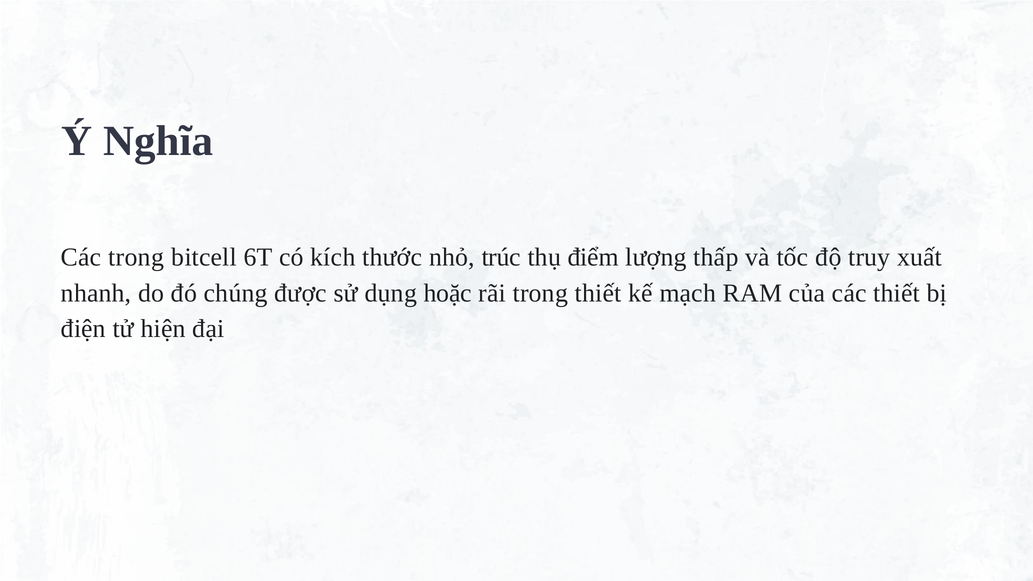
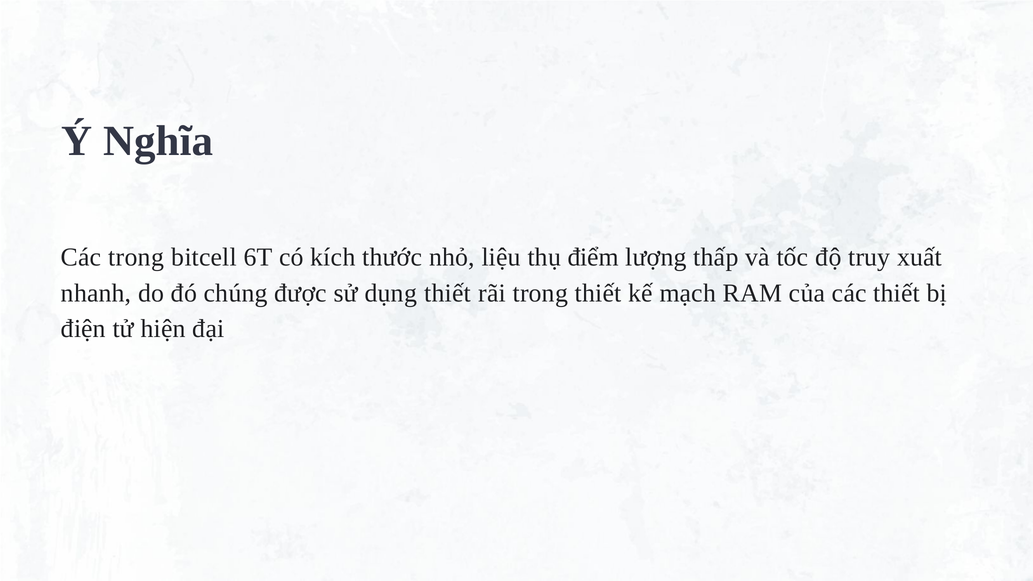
trúc: trúc -> liệu
dụng hoặc: hoặc -> thiết
